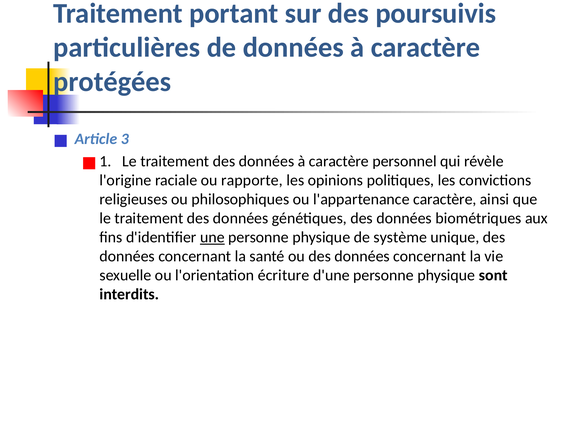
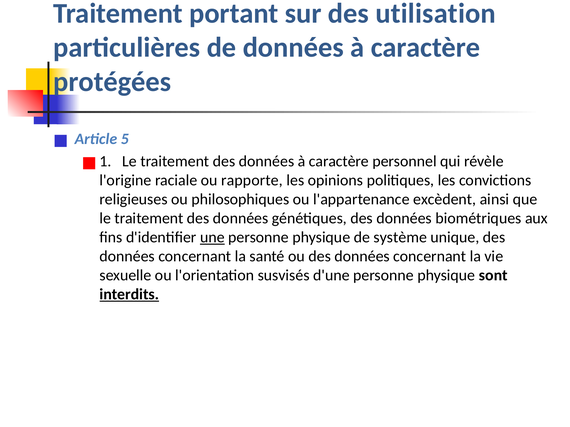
poursuivis: poursuivis -> utilisation
3: 3 -> 5
l'appartenance caractère: caractère -> excèdent
écriture: écriture -> susvisés
interdits underline: none -> present
